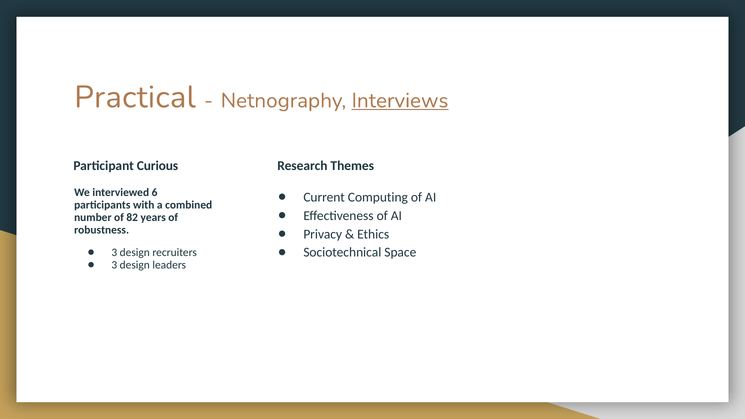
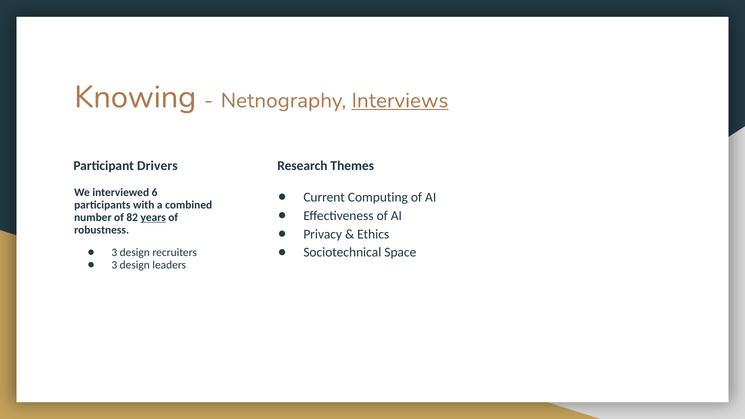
Practical: Practical -> Knowing
Curious: Curious -> Drivers
years underline: none -> present
